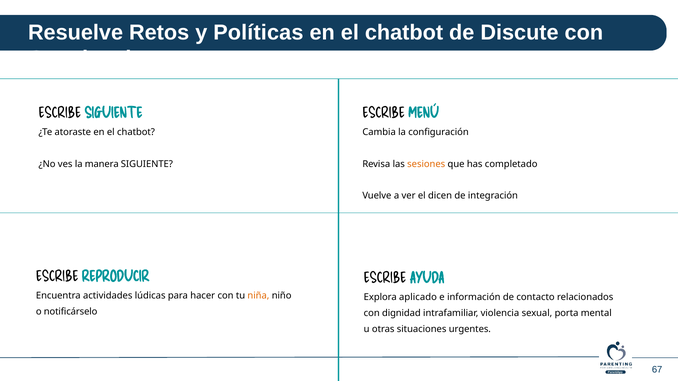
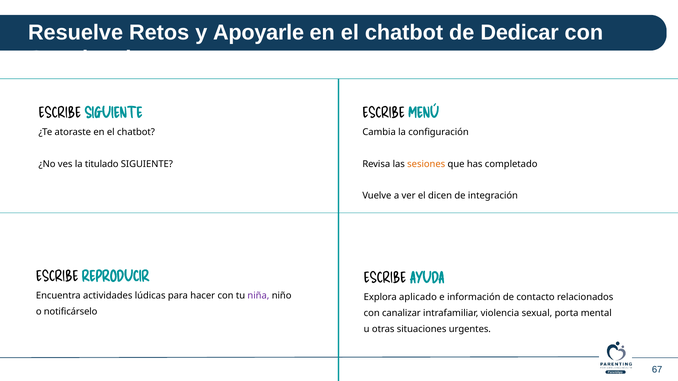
Políticas: Políticas -> Apoyarle
Discute: Discute -> Dedicar
manera: manera -> titulado
niña colour: orange -> purple
dignidad: dignidad -> canalizar
